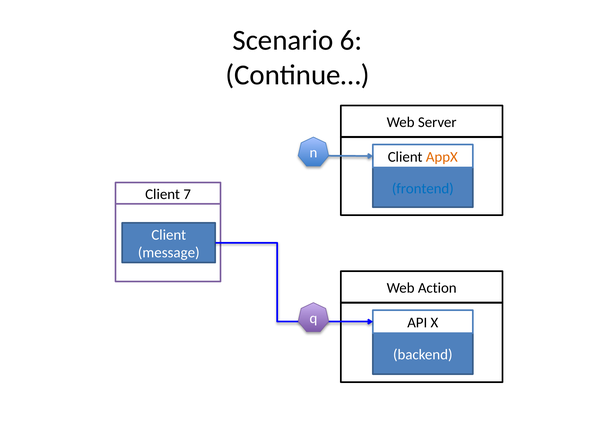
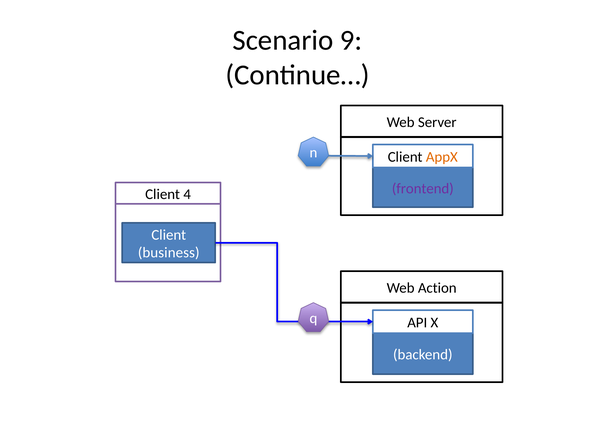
6: 6 -> 9
frontend colour: blue -> purple
7: 7 -> 4
message: message -> business
